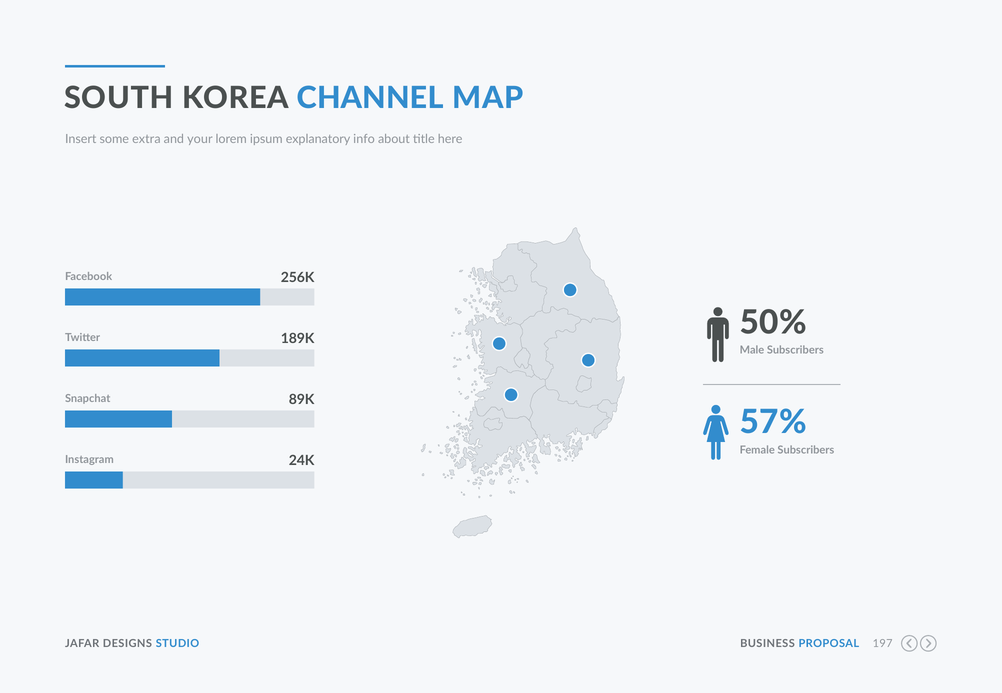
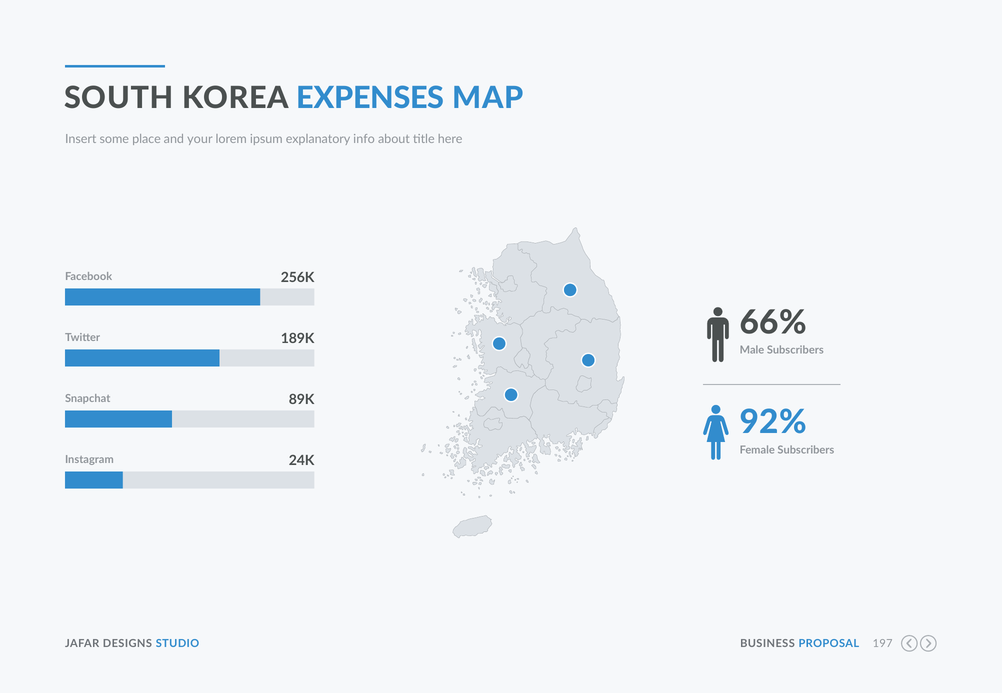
CHANNEL: CHANNEL -> EXPENSES
extra: extra -> place
50%: 50% -> 66%
57%: 57% -> 92%
